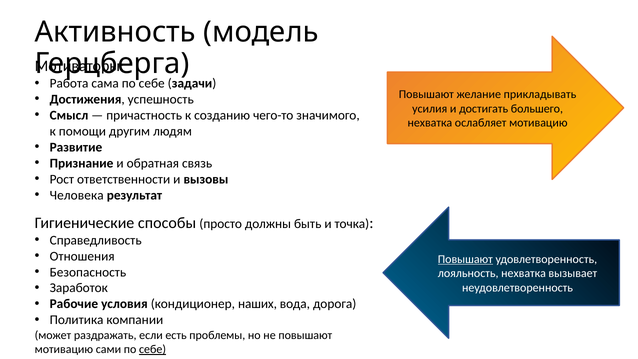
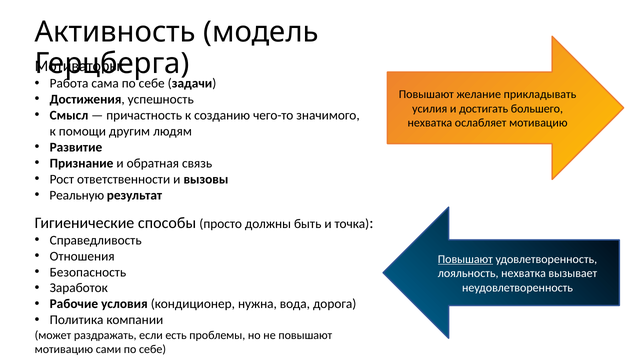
Человека: Человека -> Реальную
наших: наших -> нужна
себе at (153, 349) underline: present -> none
